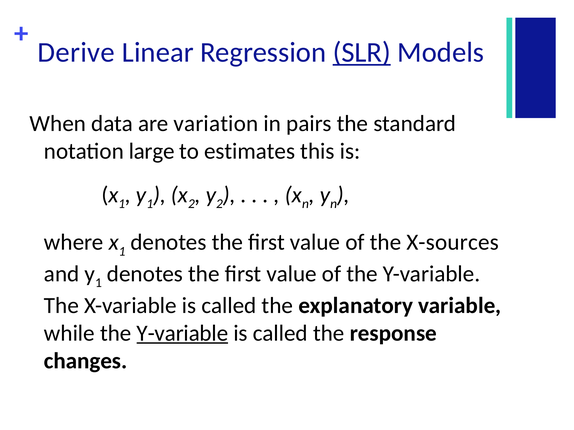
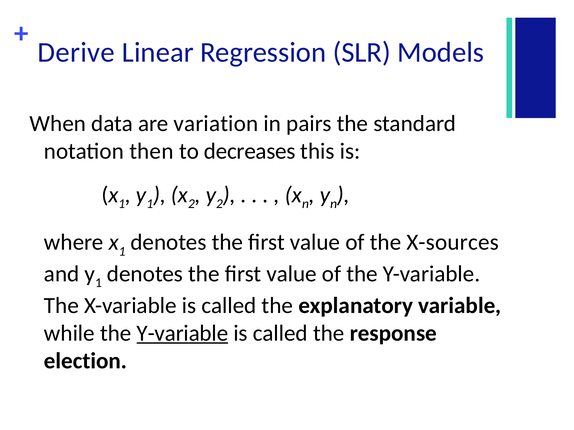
SLR underline: present -> none
large: large -> then
estimates: estimates -> decreases
changes: changes -> election
